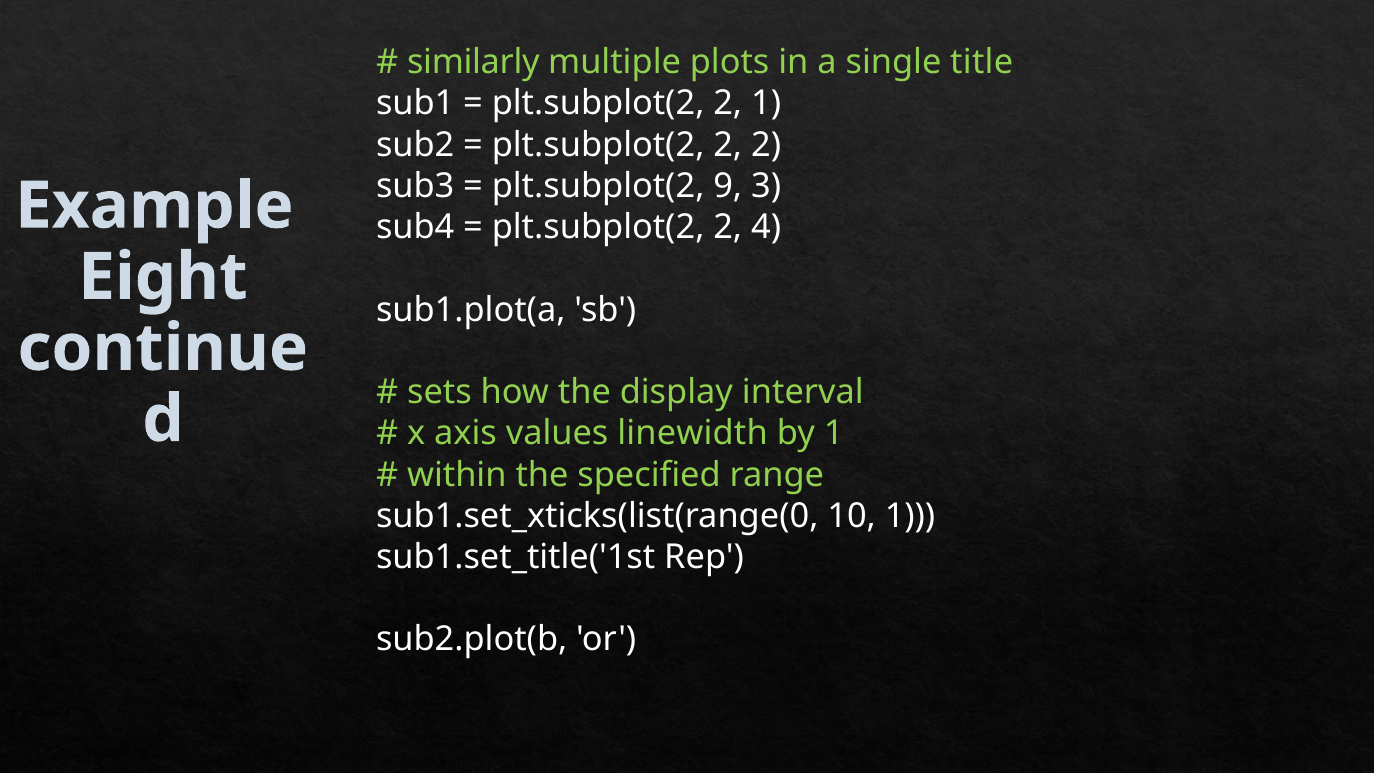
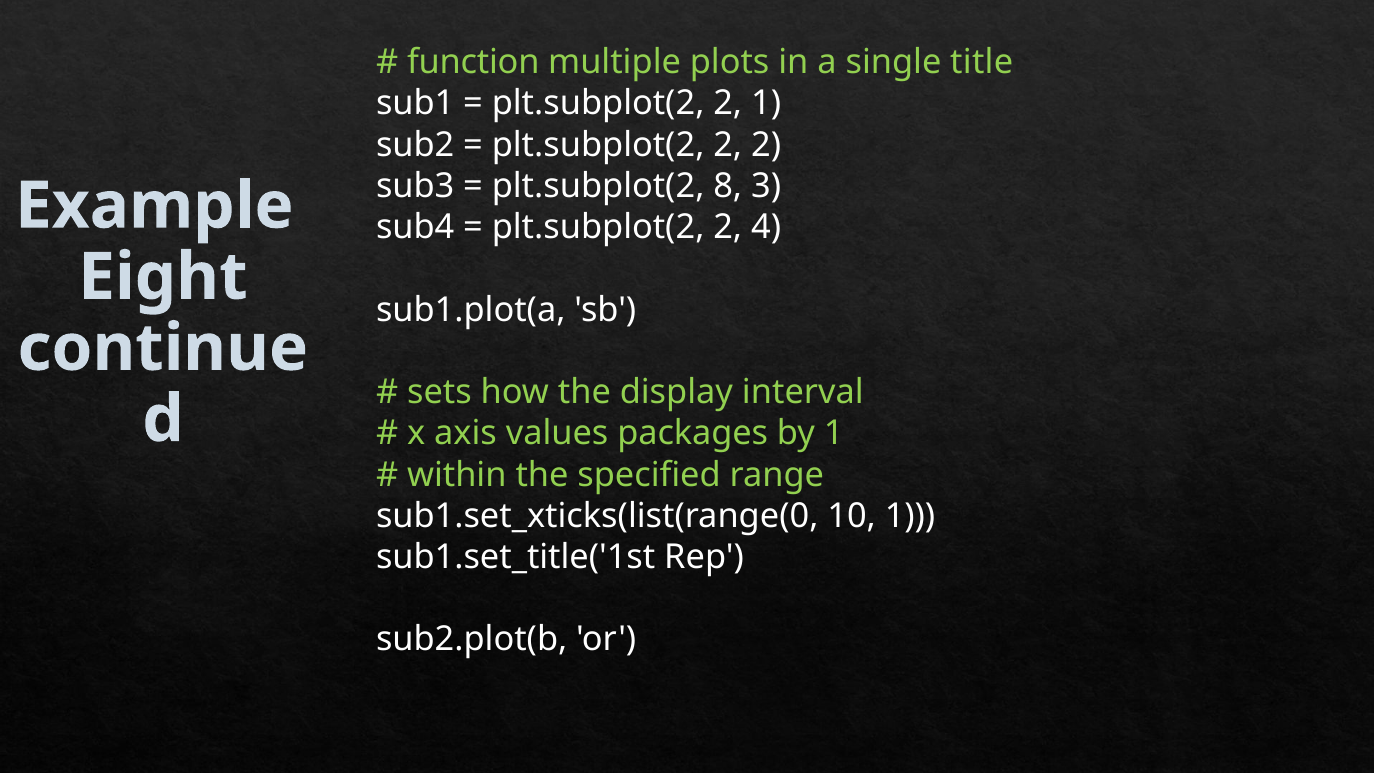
similarly: similarly -> function
9: 9 -> 8
linewidth: linewidth -> packages
